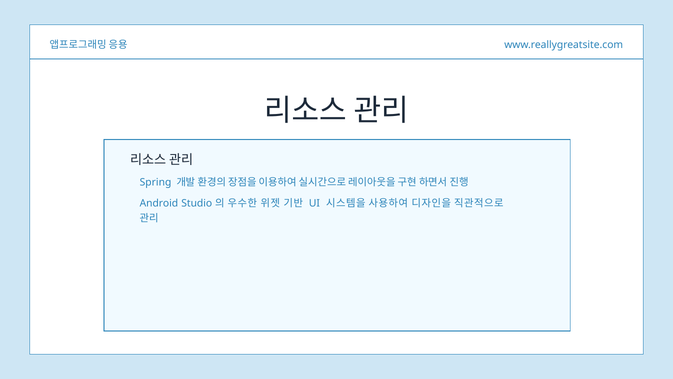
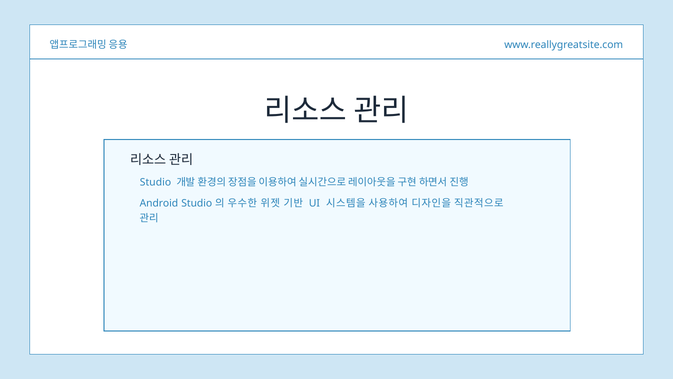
Spring at (156, 182): Spring -> Studio
